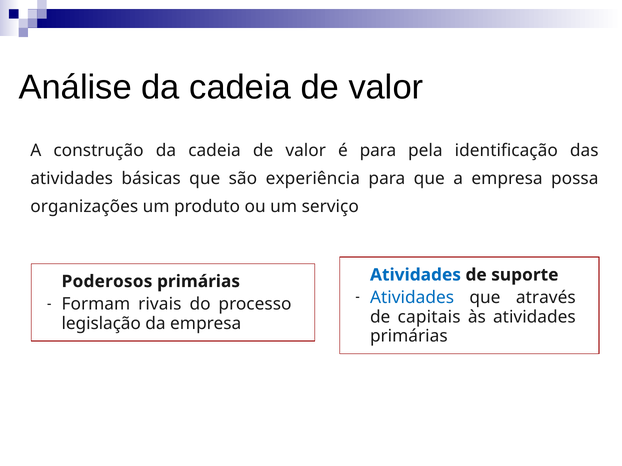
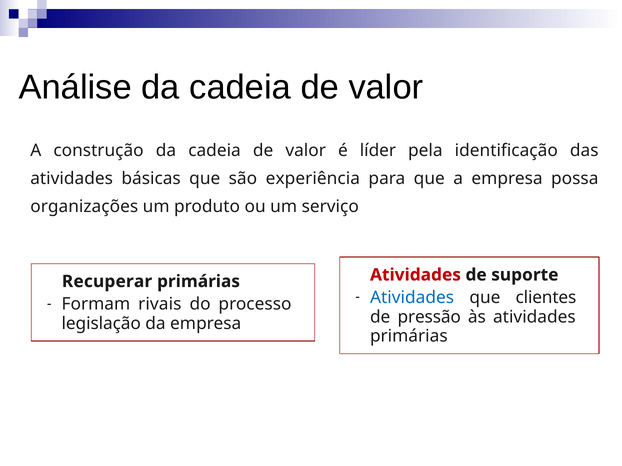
é para: para -> líder
Atividades at (415, 275) colour: blue -> red
Poderosos: Poderosos -> Recuperar
através: através -> clientes
capitais: capitais -> pressão
